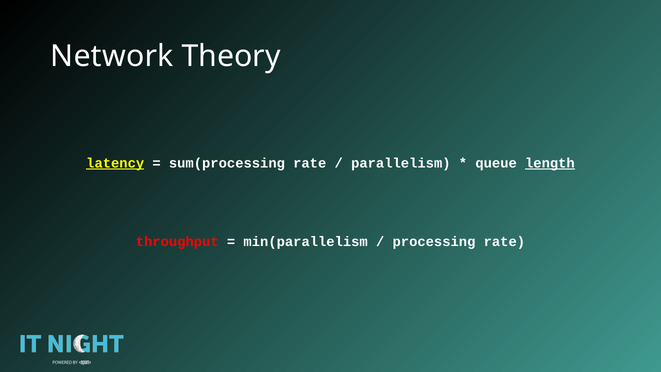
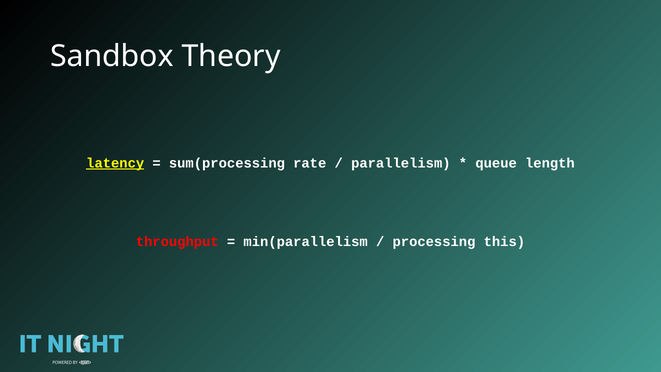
Network: Network -> Sandbox
length underline: present -> none
processing rate: rate -> this
